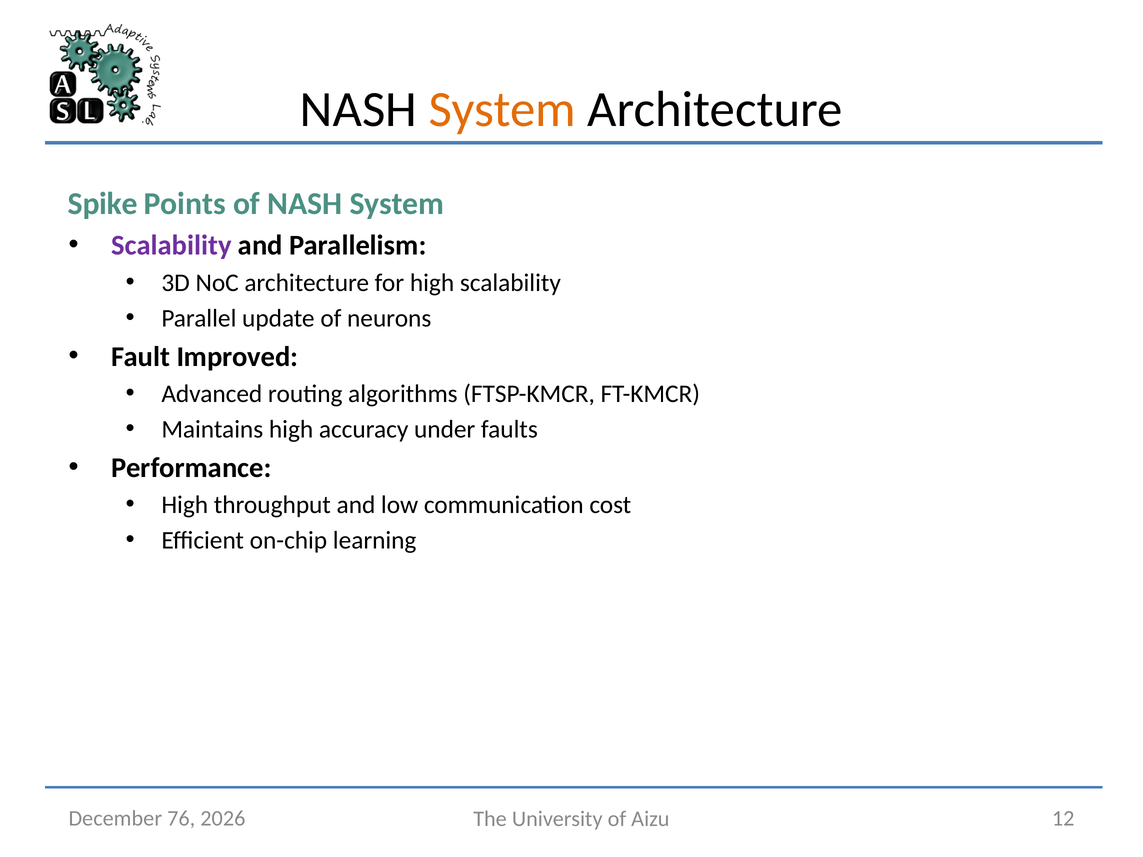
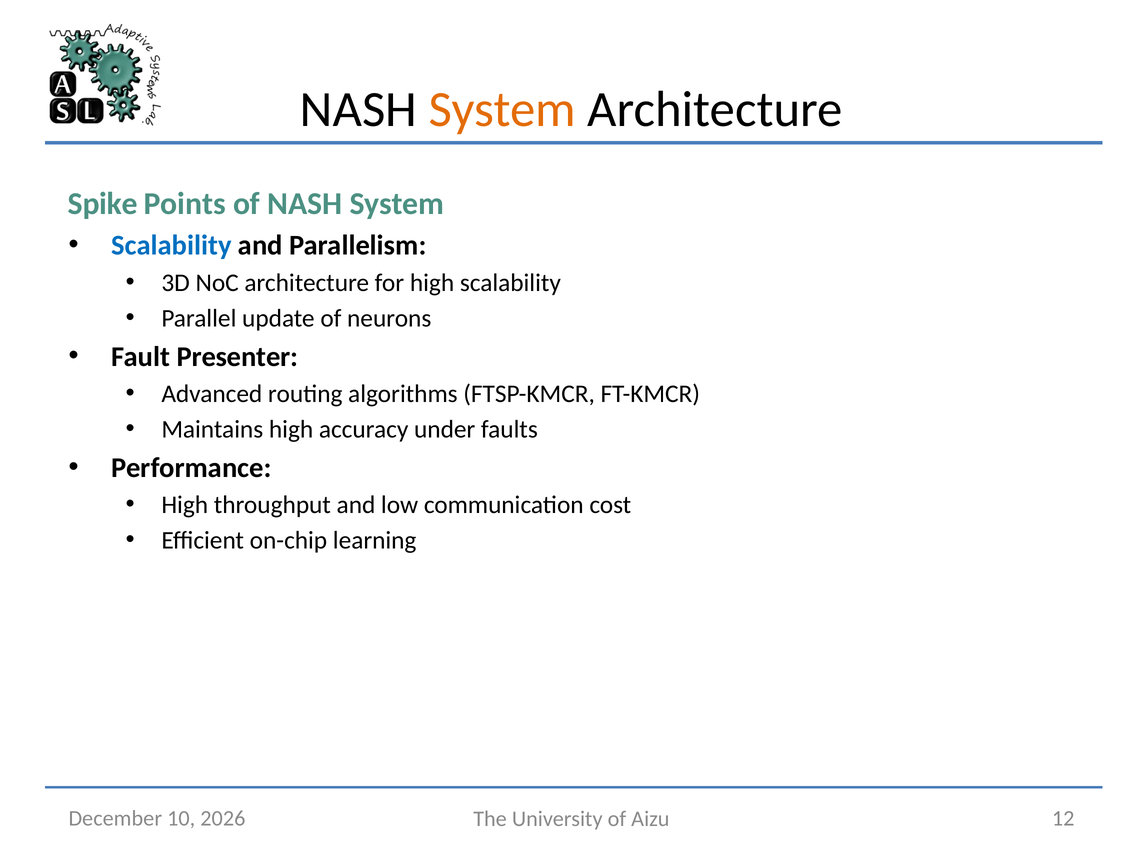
Scalability at (171, 246) colour: purple -> blue
Improved: Improved -> Presenter
76: 76 -> 10
